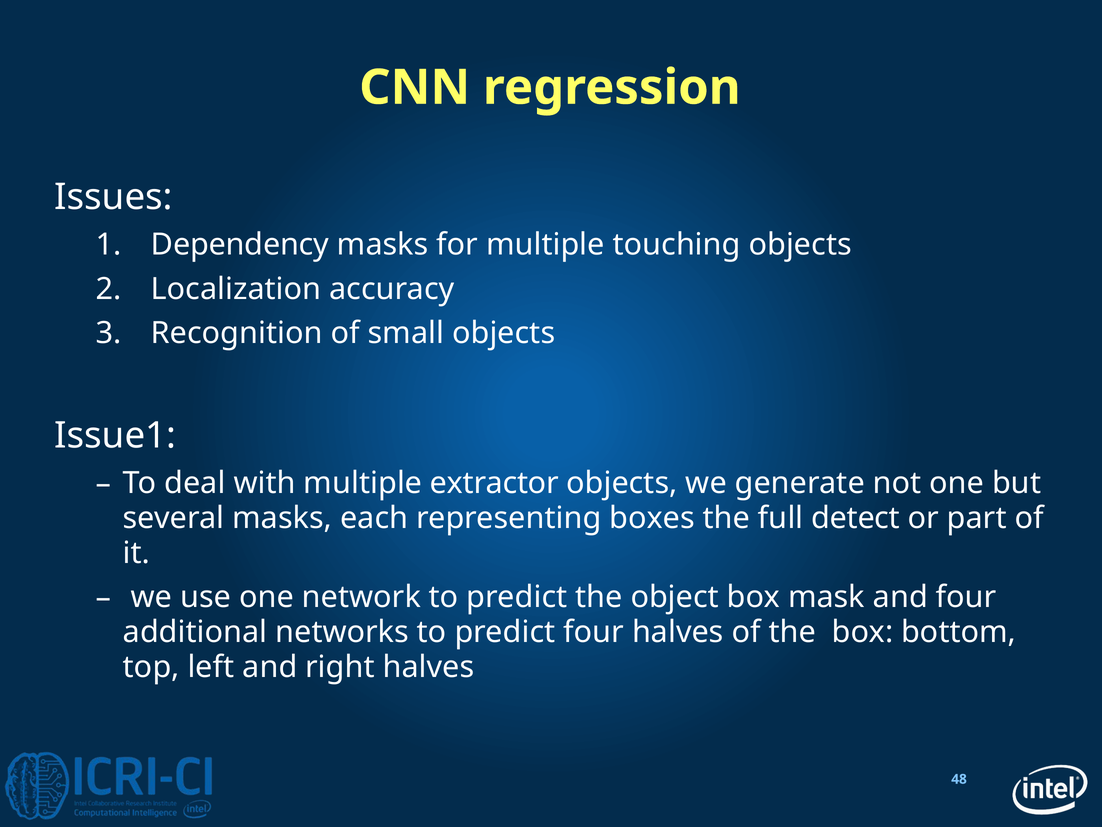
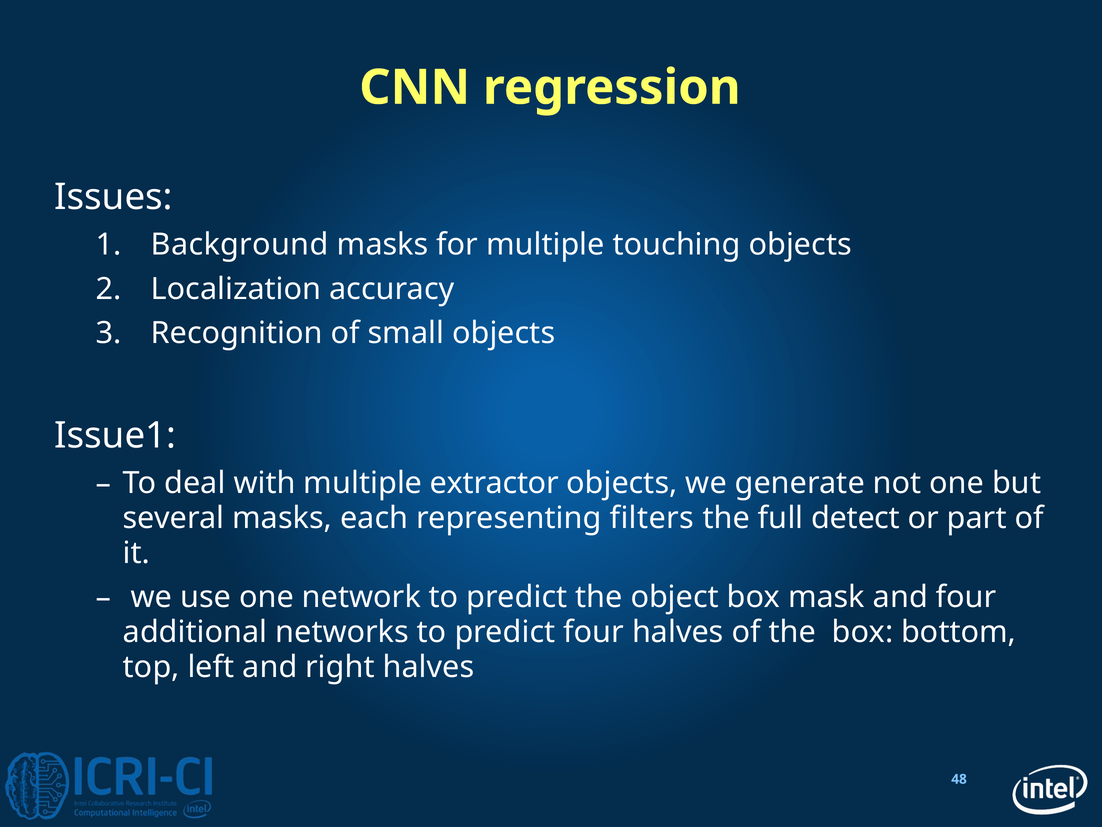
Dependency: Dependency -> Background
boxes: boxes -> filters
